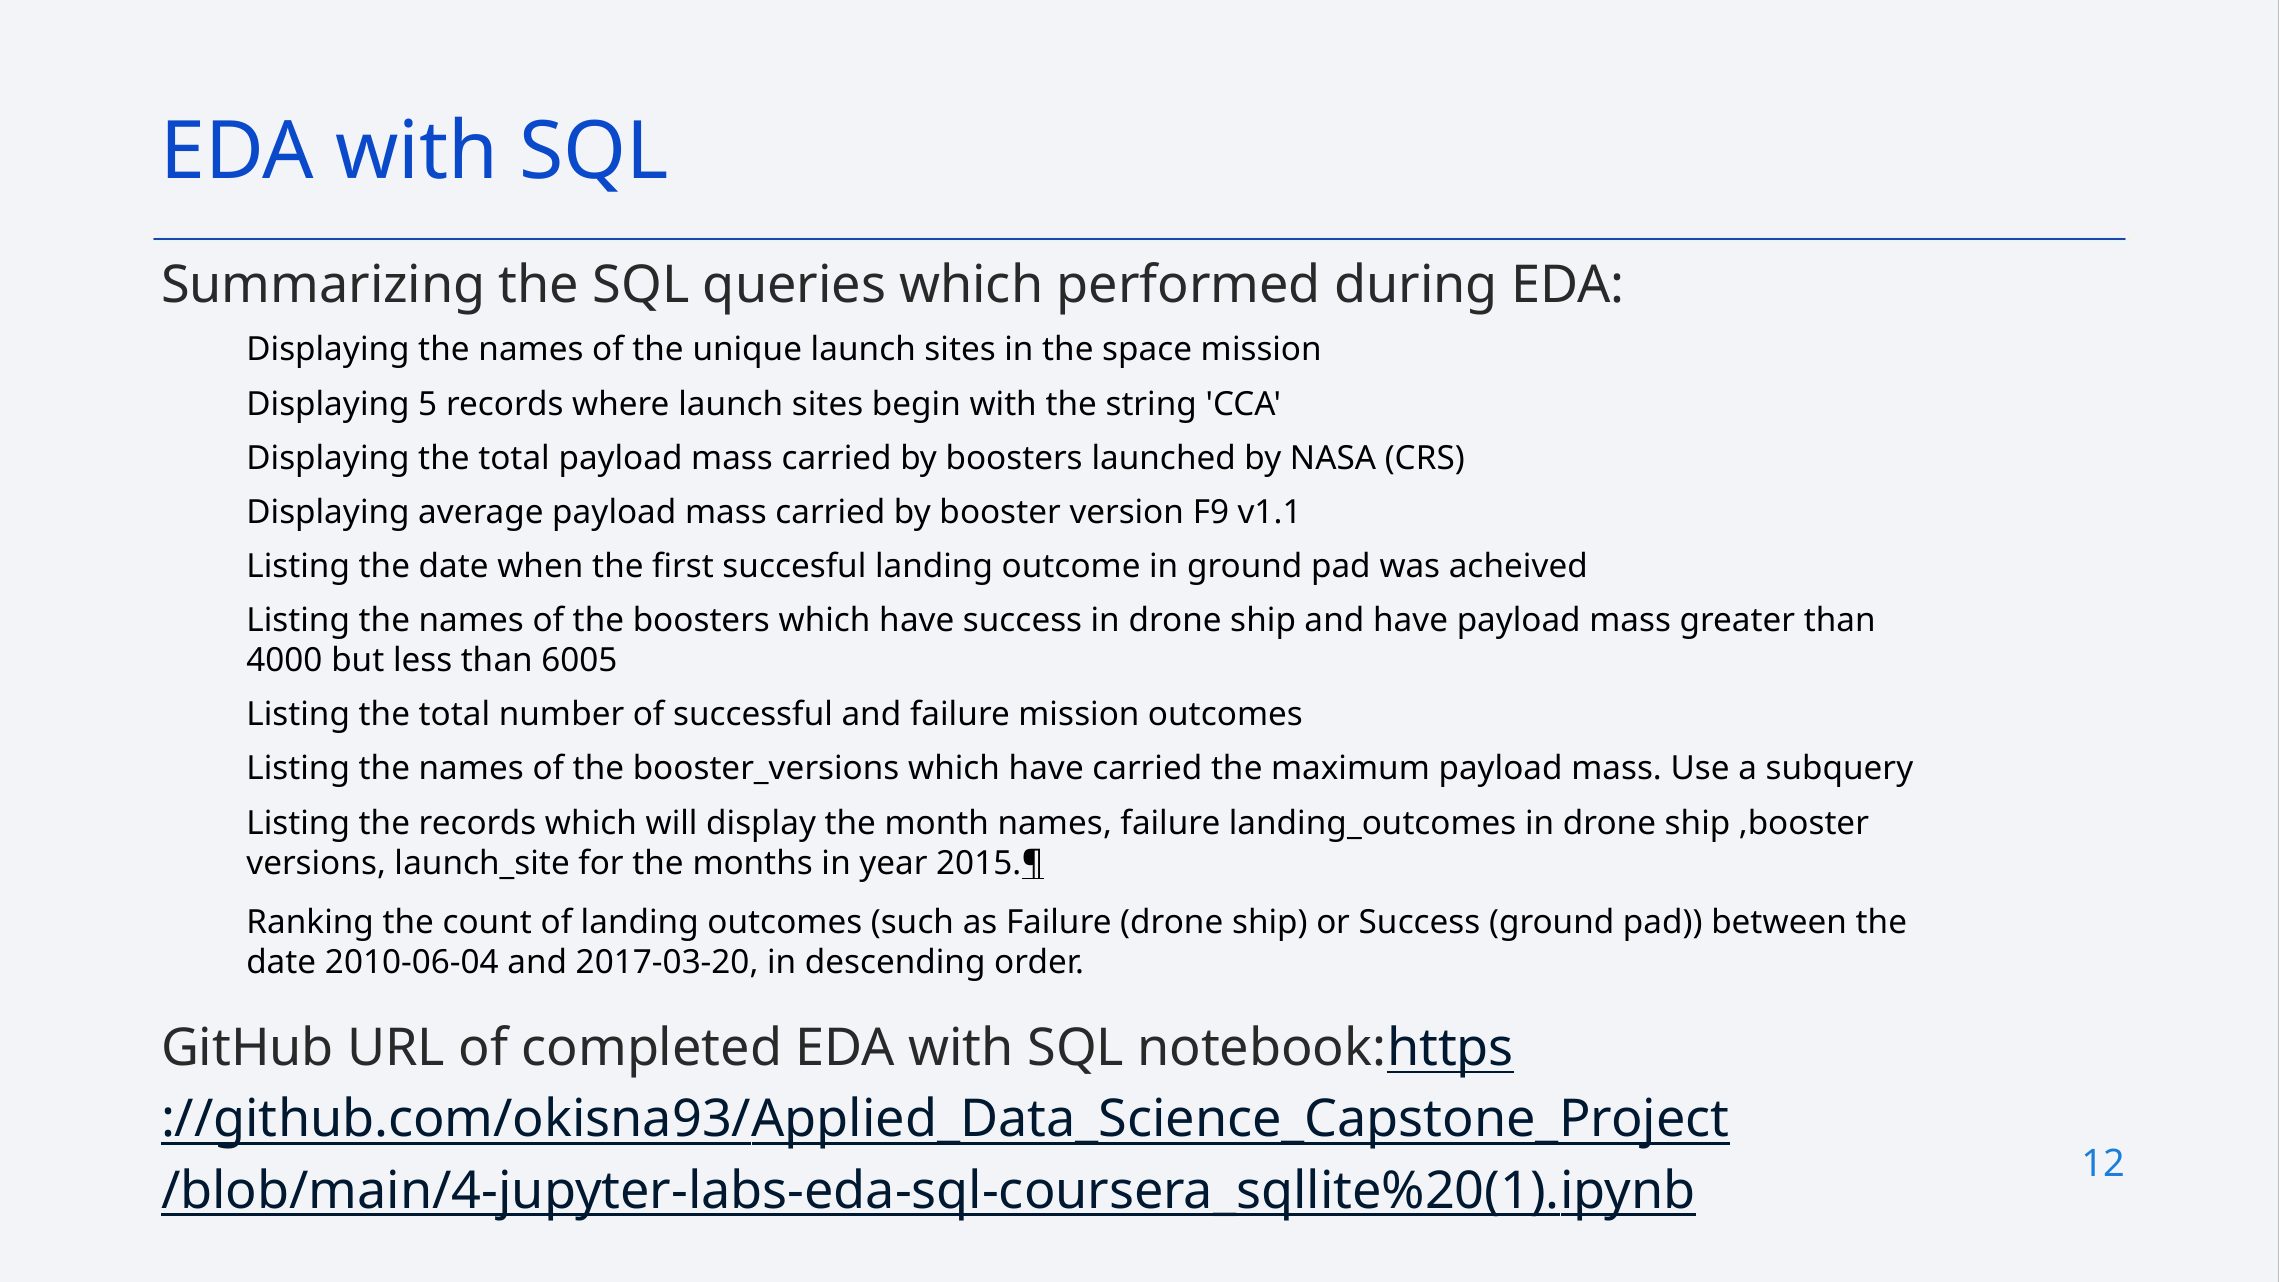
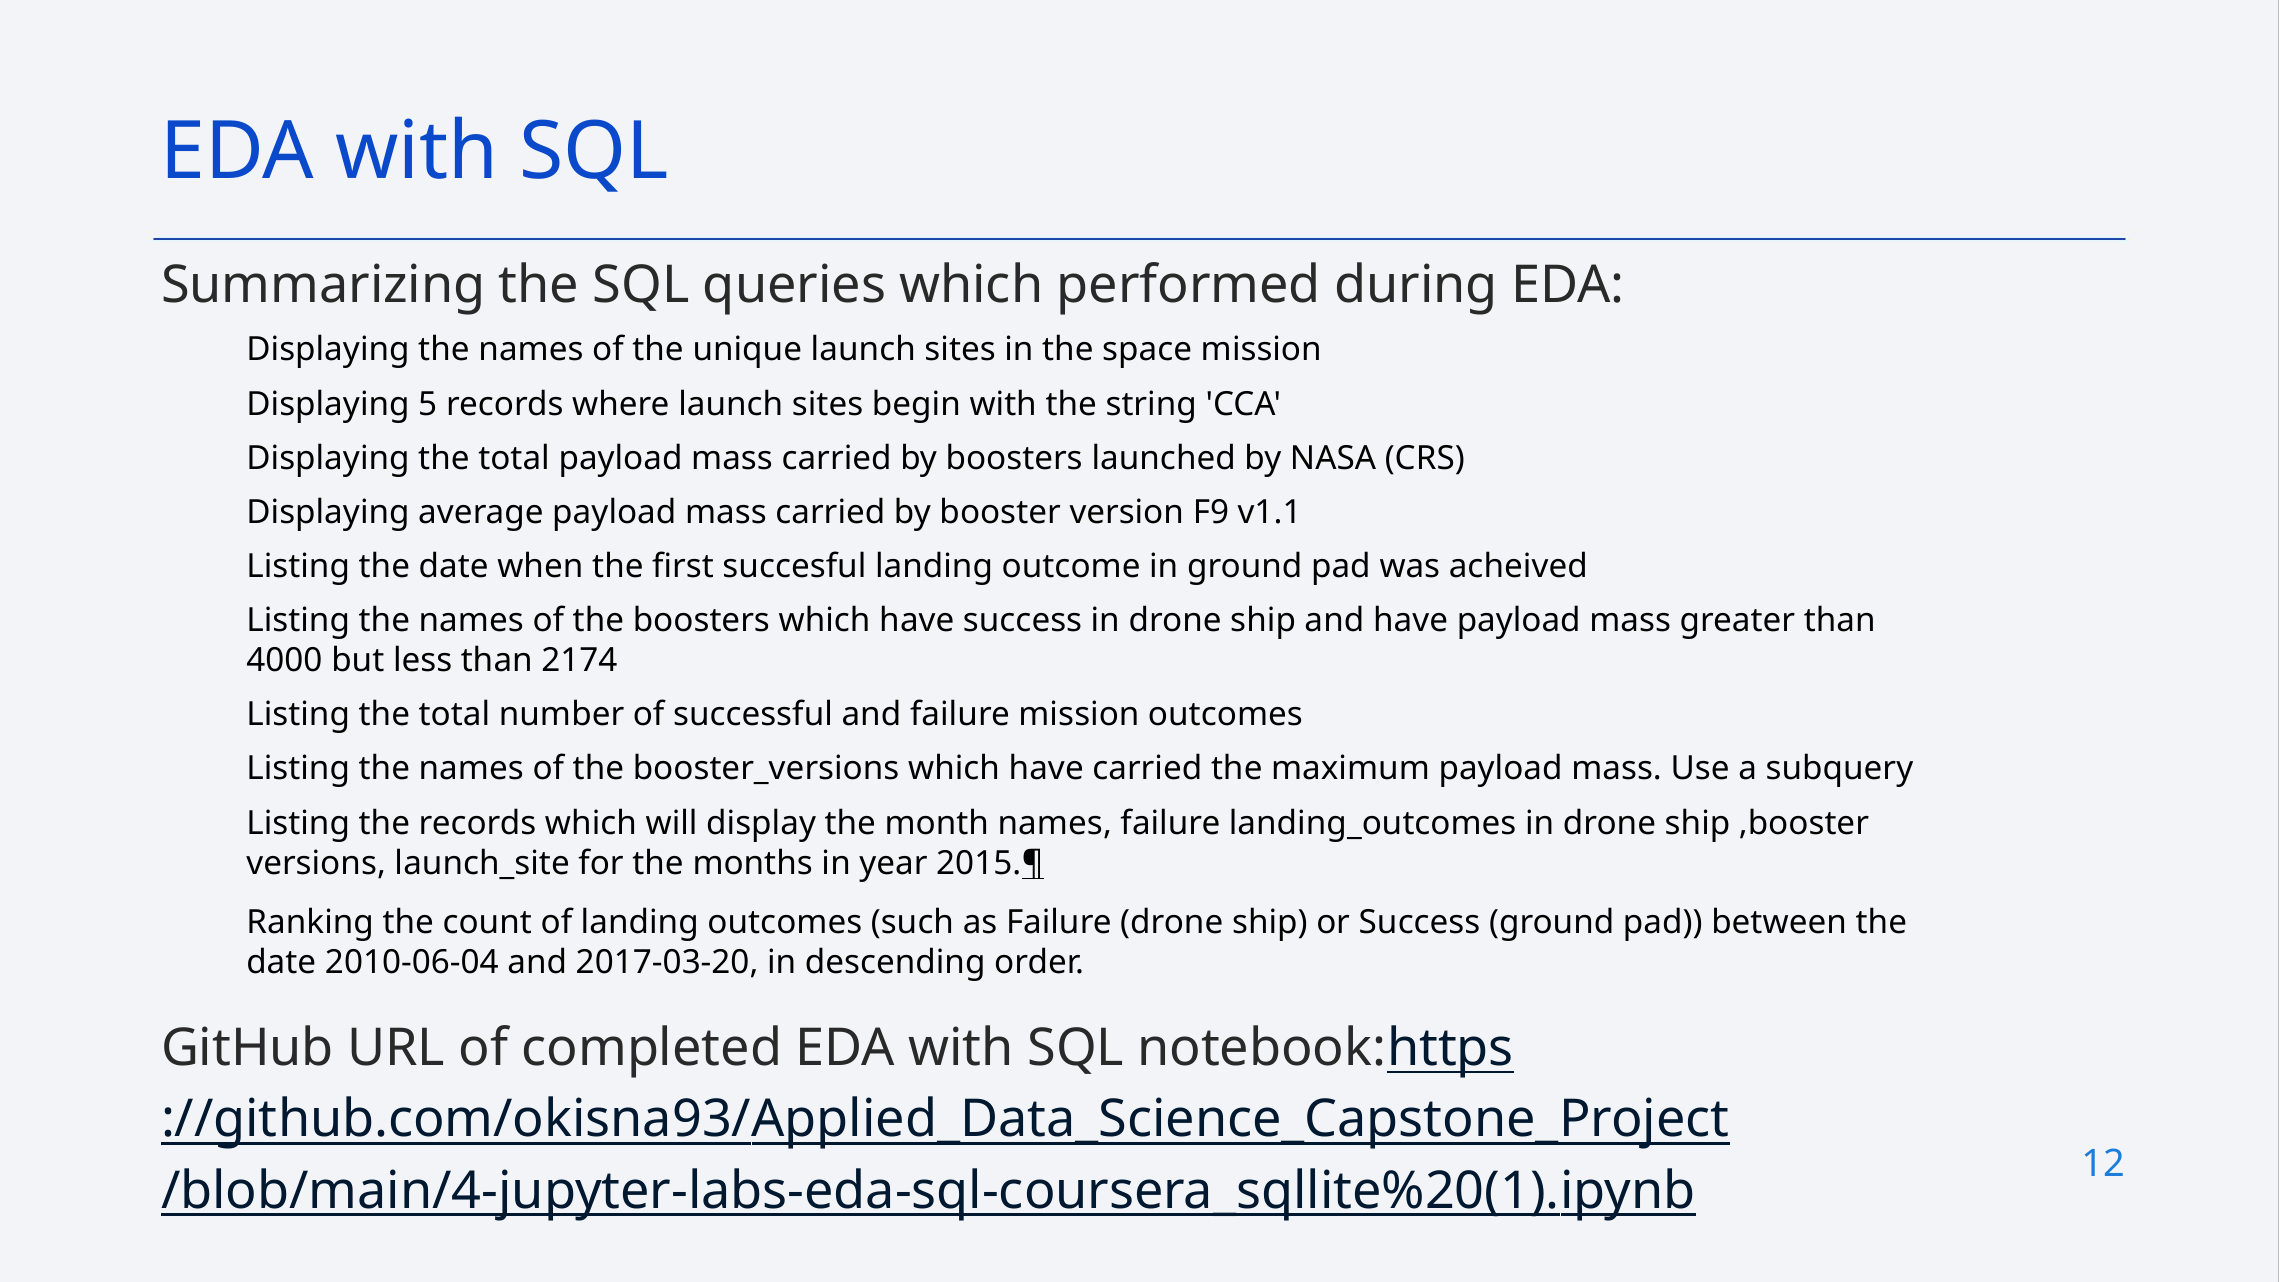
6005: 6005 -> 2174
